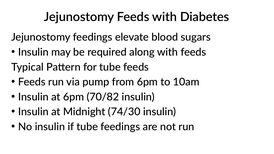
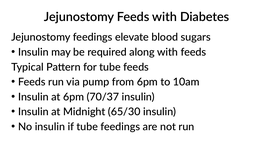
70/82: 70/82 -> 70/37
74/30: 74/30 -> 65/30
